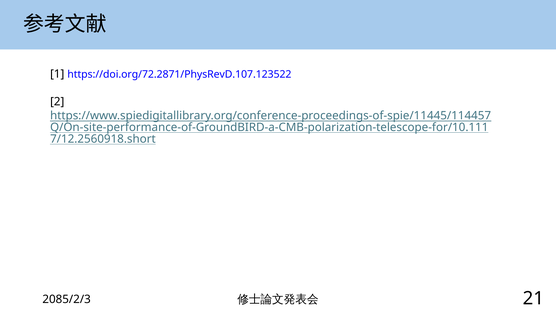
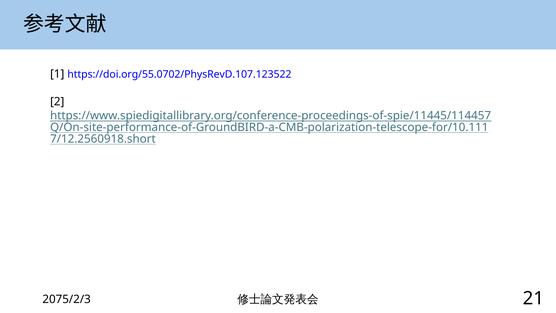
https://doi.org/72.2871/PhysRevD.107.123522: https://doi.org/72.2871/PhysRevD.107.123522 -> https://doi.org/55.0702/PhysRevD.107.123522
2085/2/3: 2085/2/3 -> 2075/2/3
